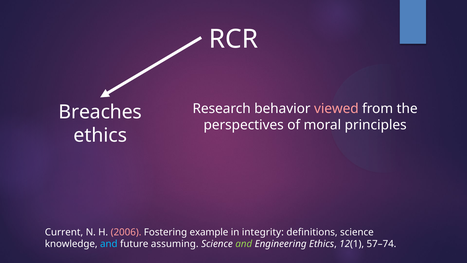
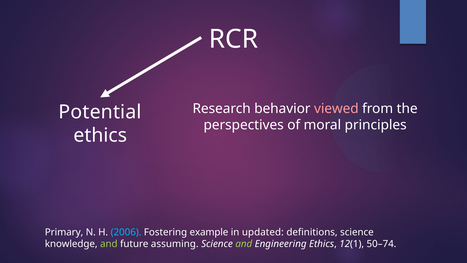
Breaches: Breaches -> Potential
Current: Current -> Primary
2006 colour: pink -> light blue
integrity: integrity -> updated
and at (109, 244) colour: light blue -> light green
57–74: 57–74 -> 50–74
